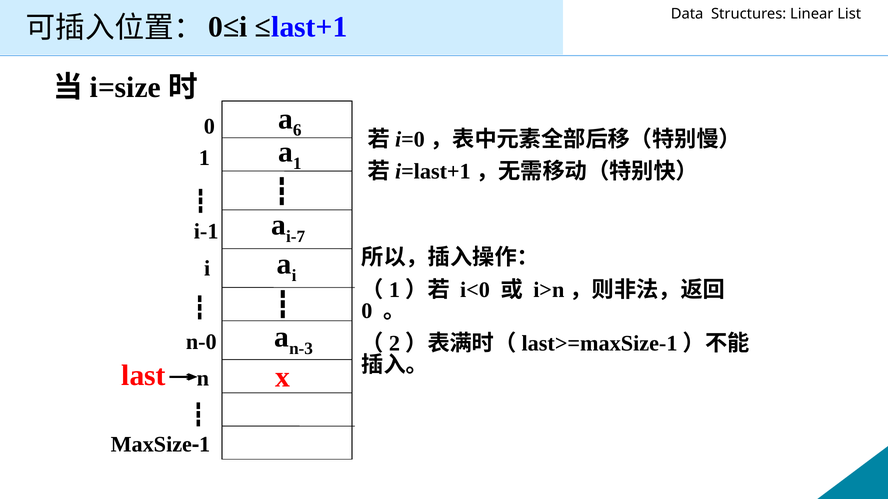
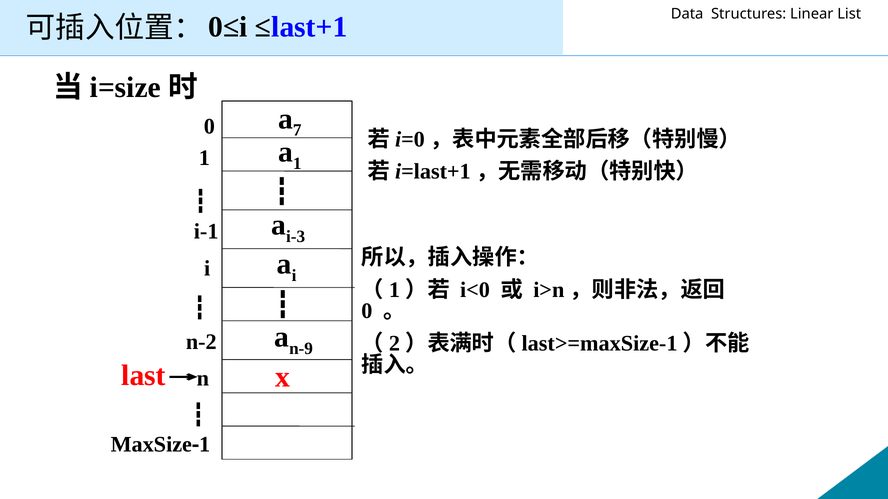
6: 6 -> 7
i-7: i-7 -> i-3
n-3: n-3 -> n-9
n-0: n-0 -> n-2
